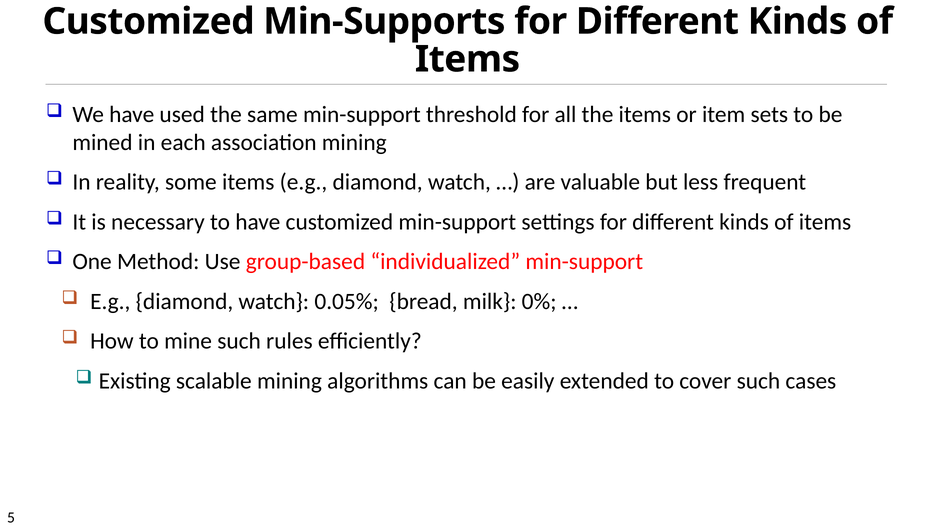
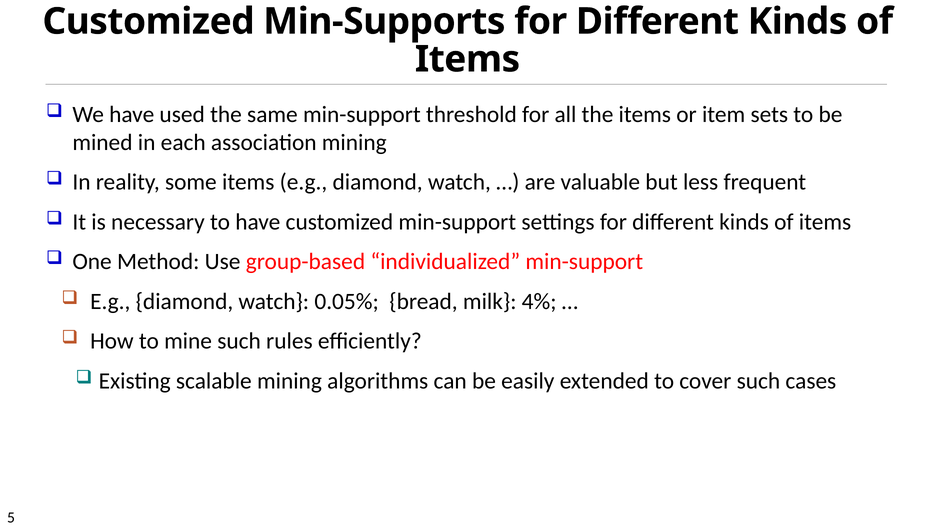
0%: 0% -> 4%
